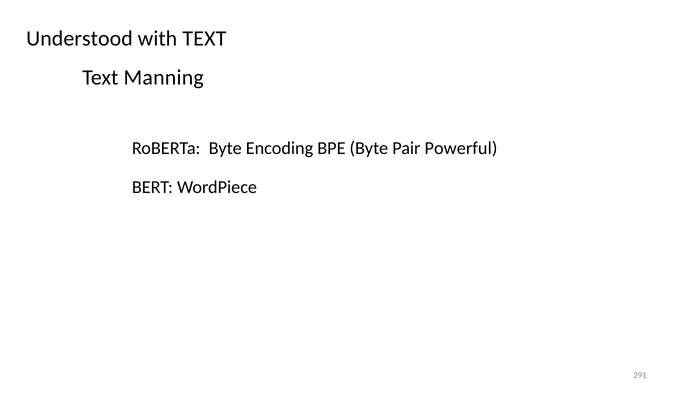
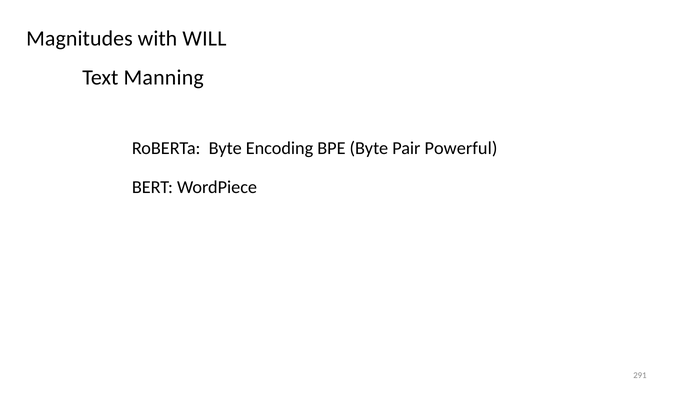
Understood: Understood -> Magnitudes
with TEXT: TEXT -> WILL
